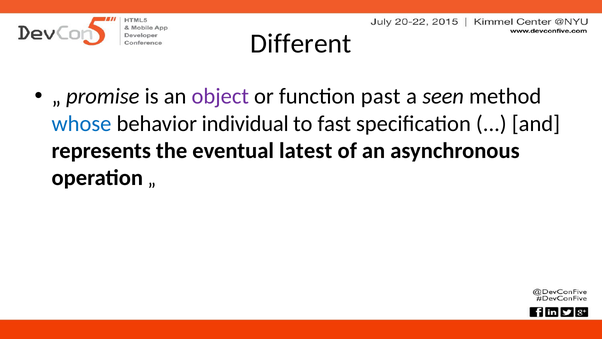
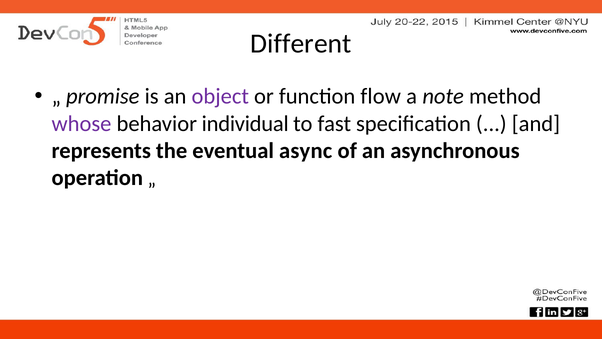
past: past -> flow
seen: seen -> note
whose colour: blue -> purple
latest: latest -> async
